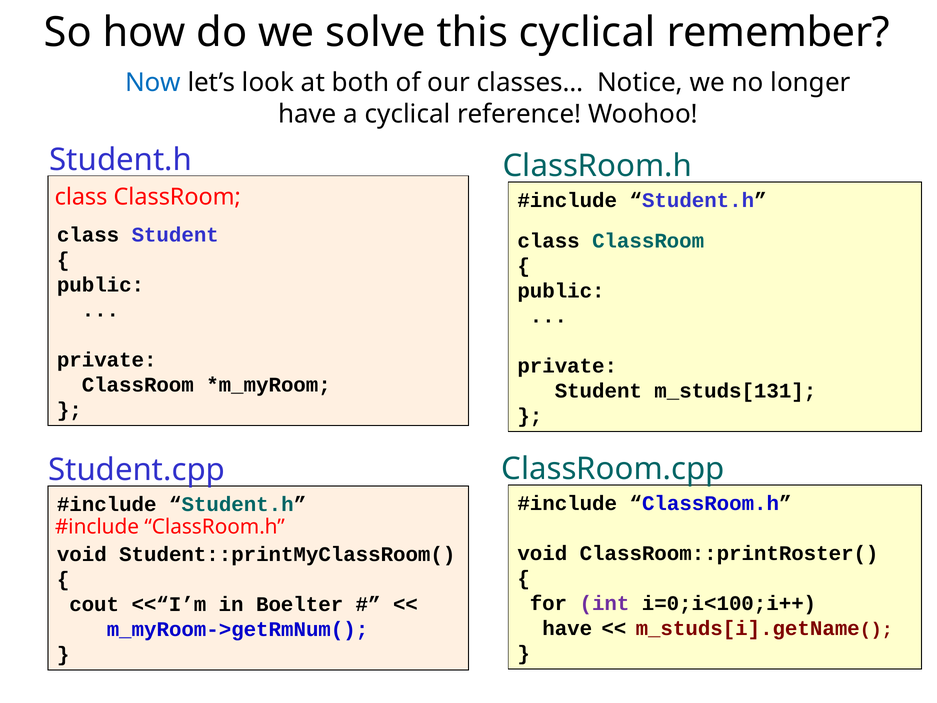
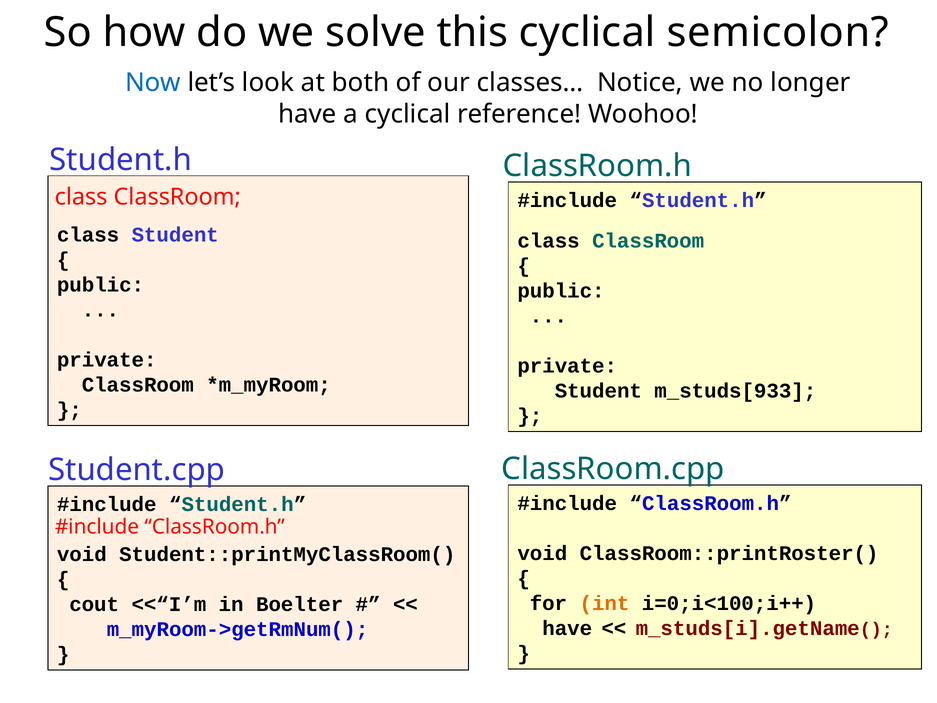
remember: remember -> semicolon
m_studs[131: m_studs[131 -> m_studs[933
int colour: purple -> orange
